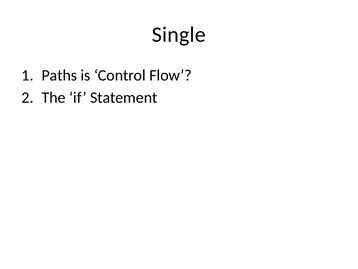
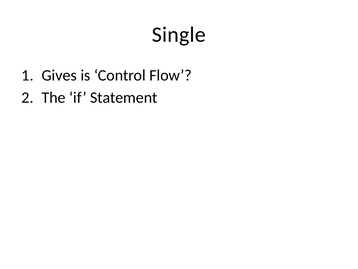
Paths: Paths -> Gives
